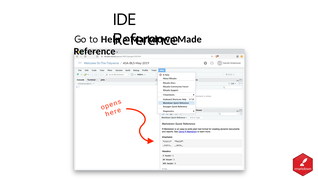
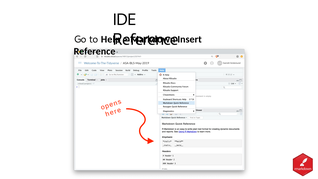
Made: Made -> Insert
